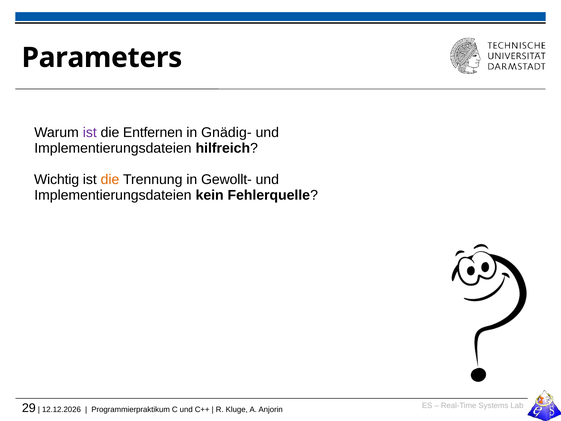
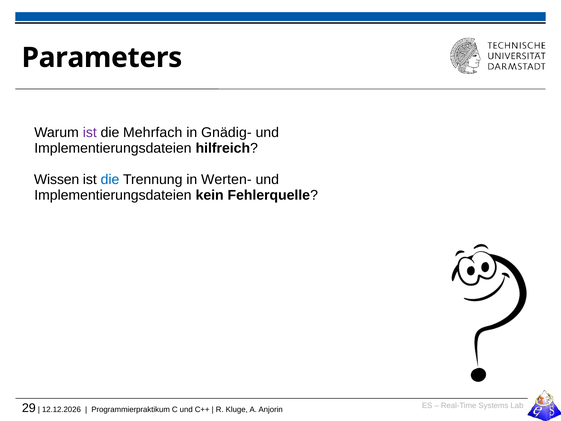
Entfernen: Entfernen -> Mehrfach
Wichtig: Wichtig -> Wissen
die at (110, 180) colour: orange -> blue
Gewollt-: Gewollt- -> Werten-
